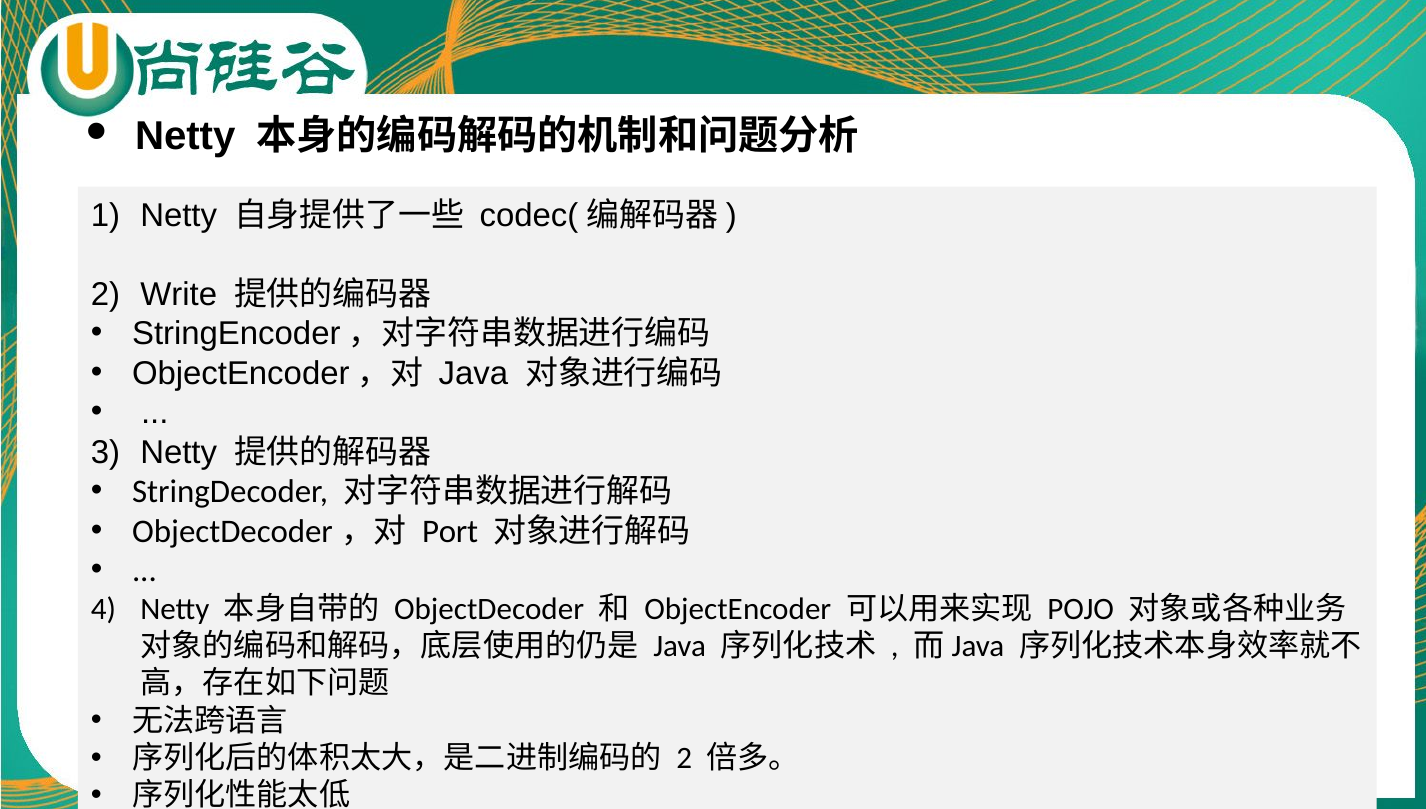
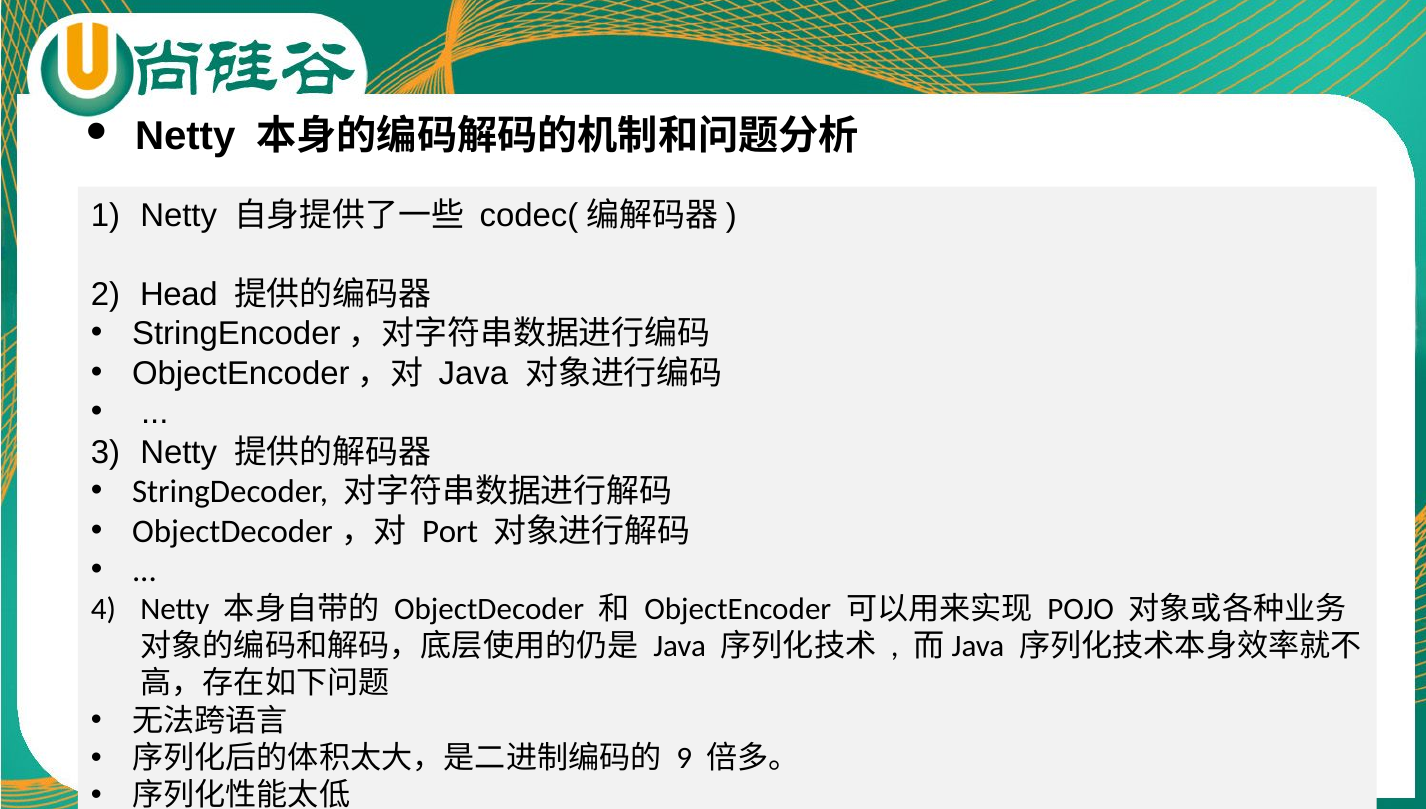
Write: Write -> Head
2 at (684, 758): 2 -> 9
